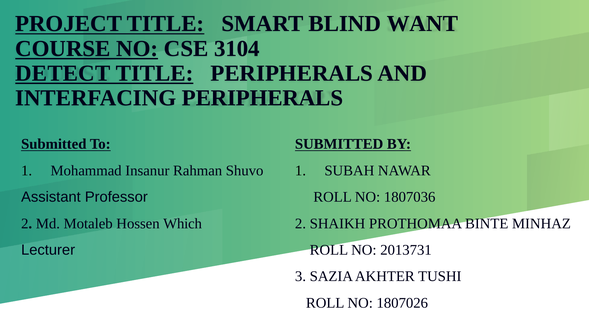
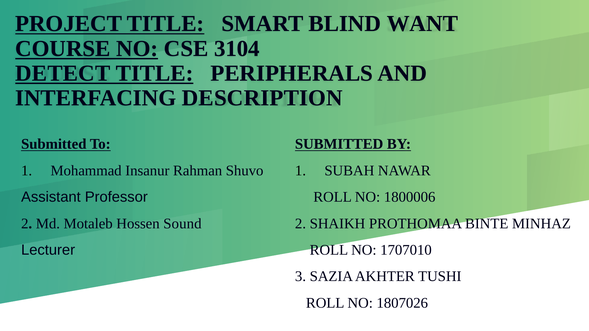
INTERFACING PERIPHERALS: PERIPHERALS -> DESCRIPTION
1807036: 1807036 -> 1800006
Which: Which -> Sound
2013731: 2013731 -> 1707010
